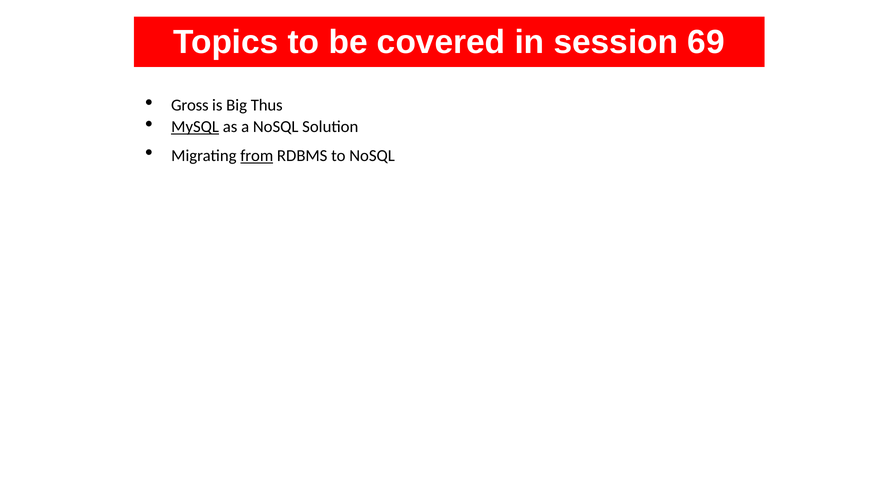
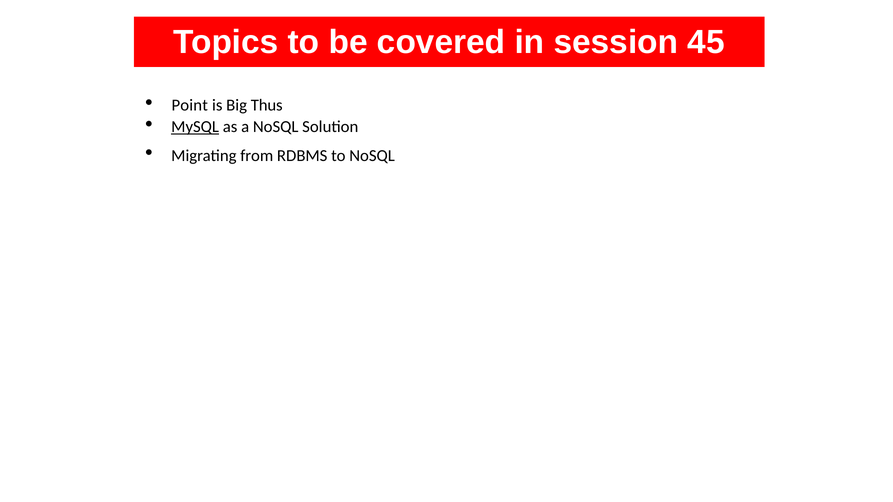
69: 69 -> 45
Gross: Gross -> Point
from underline: present -> none
